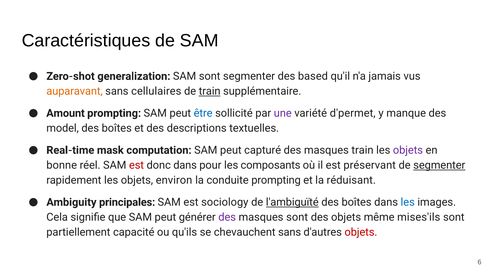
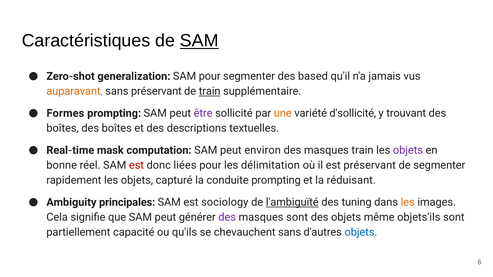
SAM at (199, 41) underline: none -> present
SAM sont: sont -> pour
sans cellulaires: cellulaires -> préservant
Amount: Amount -> Formes
être colour: blue -> purple
une colour: purple -> orange
d'permet: d'permet -> d'sollicité
manque: manque -> trouvant
model at (63, 128): model -> boîtes
capturé: capturé -> environ
donc dans: dans -> liées
composants: composants -> délimitation
segmenter at (439, 165) underline: present -> none
environ: environ -> capturé
boîtes at (357, 202): boîtes -> tuning
les at (408, 202) colour: blue -> orange
mises'ils: mises'ils -> objets'ils
objets at (361, 233) colour: red -> blue
